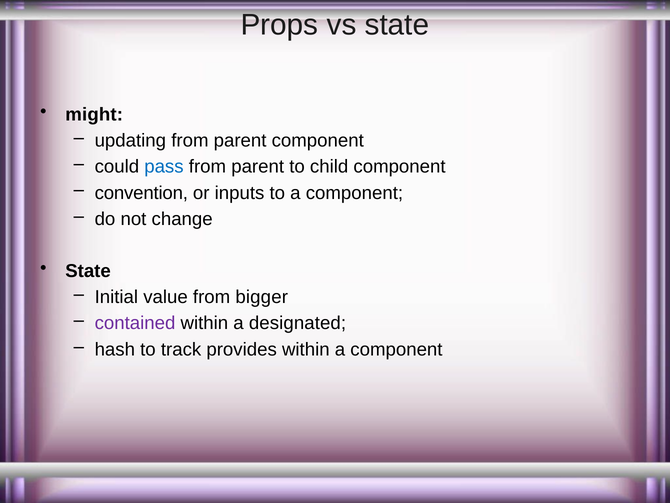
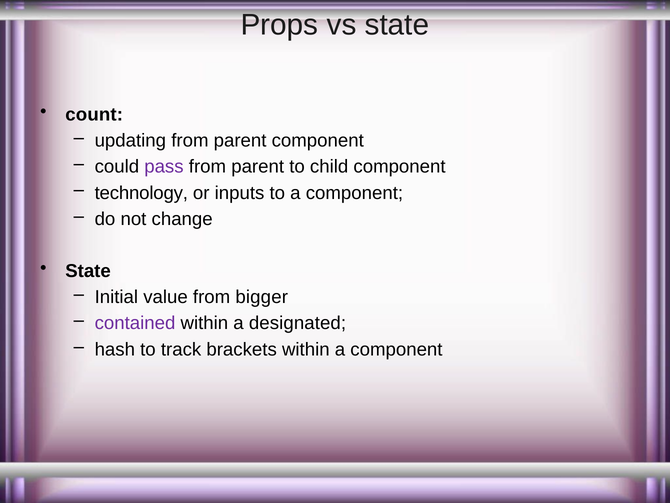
might: might -> count
pass colour: blue -> purple
convention: convention -> technology
provides: provides -> brackets
